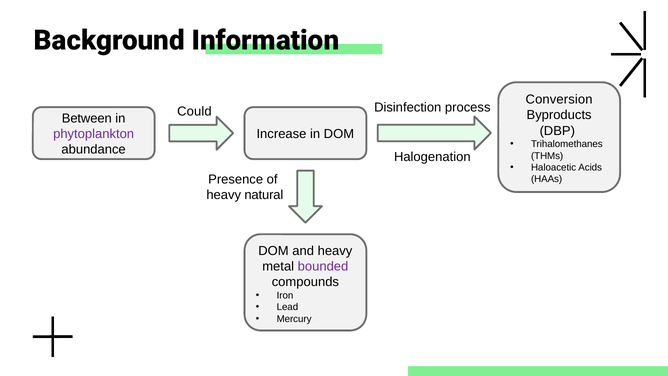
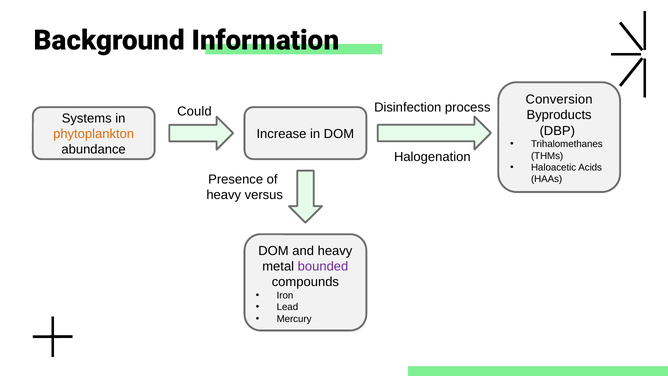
Between: Between -> Systems
phytoplankton colour: purple -> orange
natural: natural -> versus
